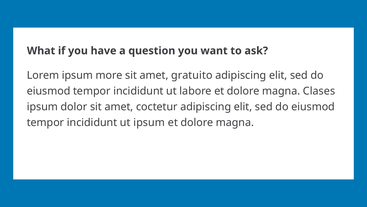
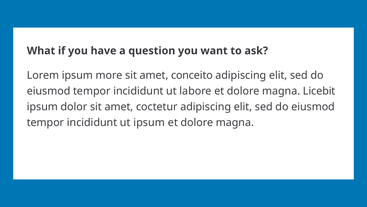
gratuito: gratuito -> conceito
Clases: Clases -> Licebit
